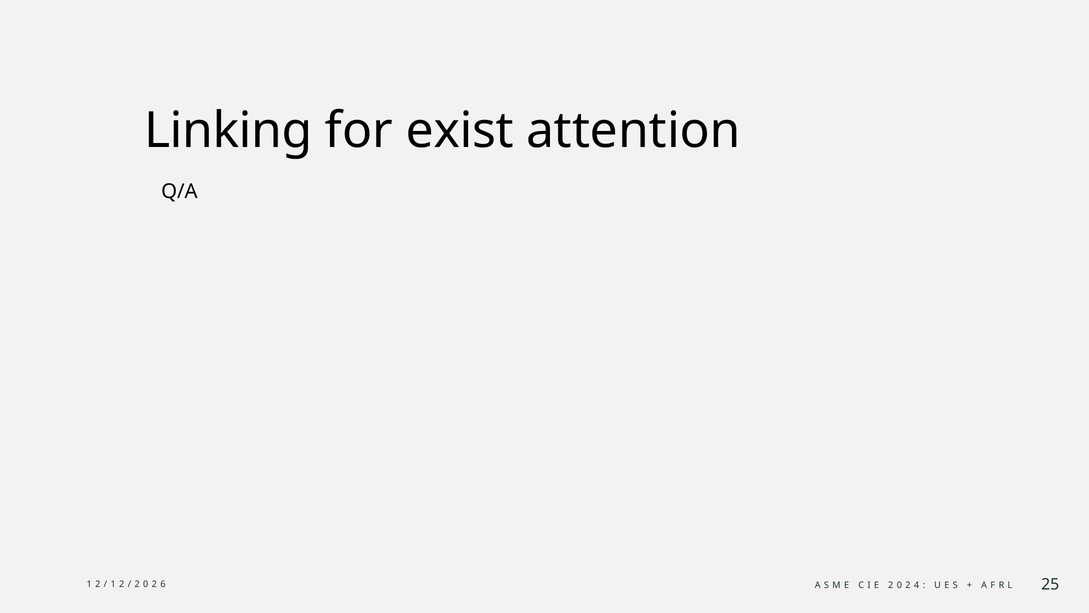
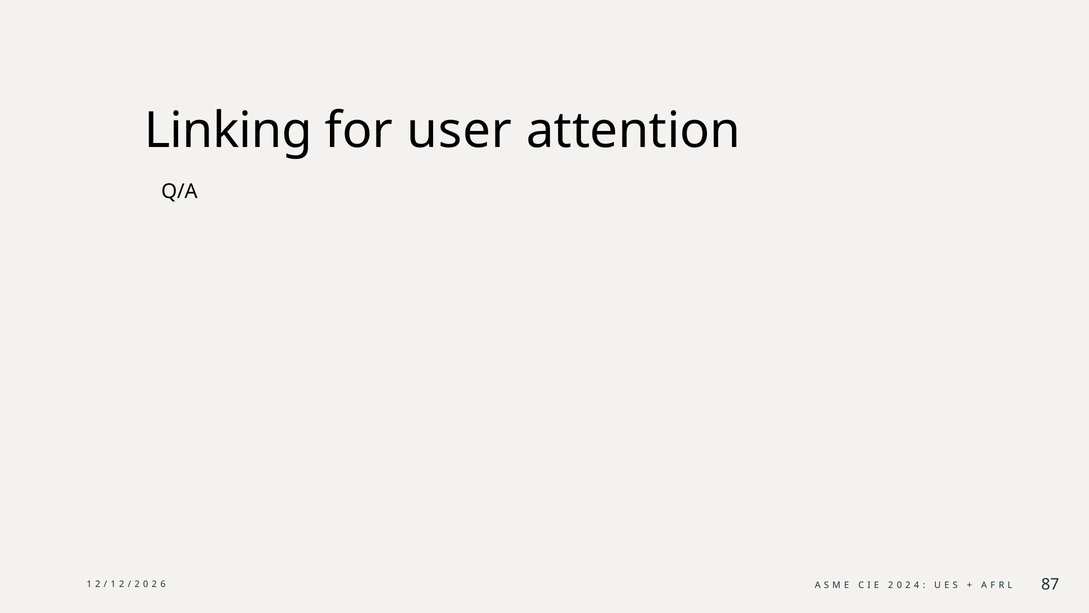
exist: exist -> user
25: 25 -> 87
